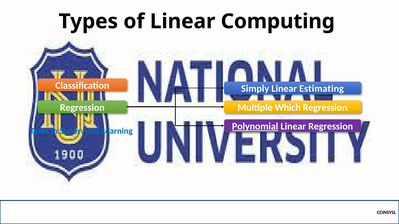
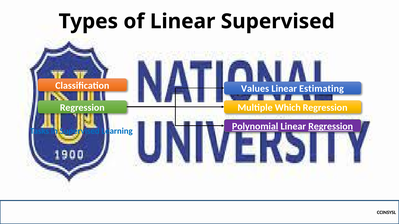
Linear Computing: Computing -> Supervised
Simply: Simply -> Values
Regression at (331, 127) underline: none -> present
